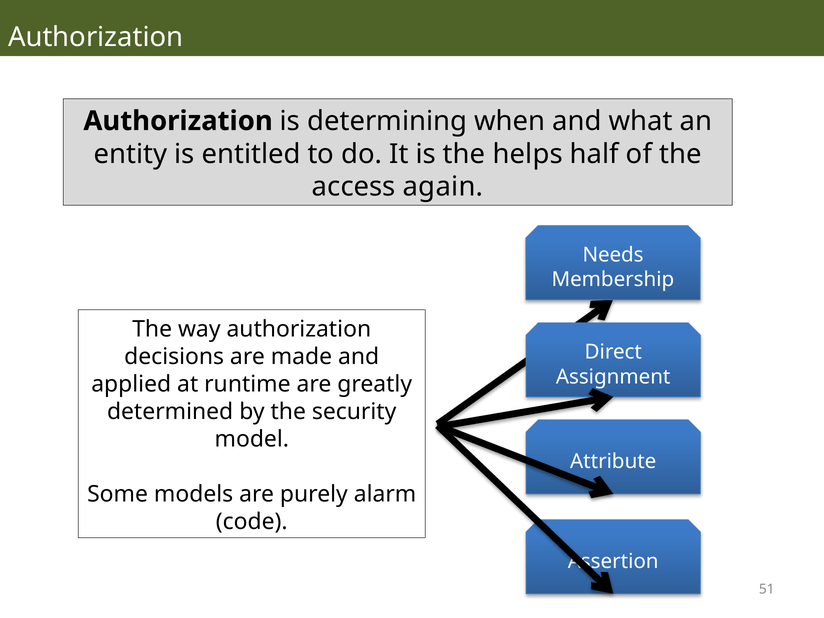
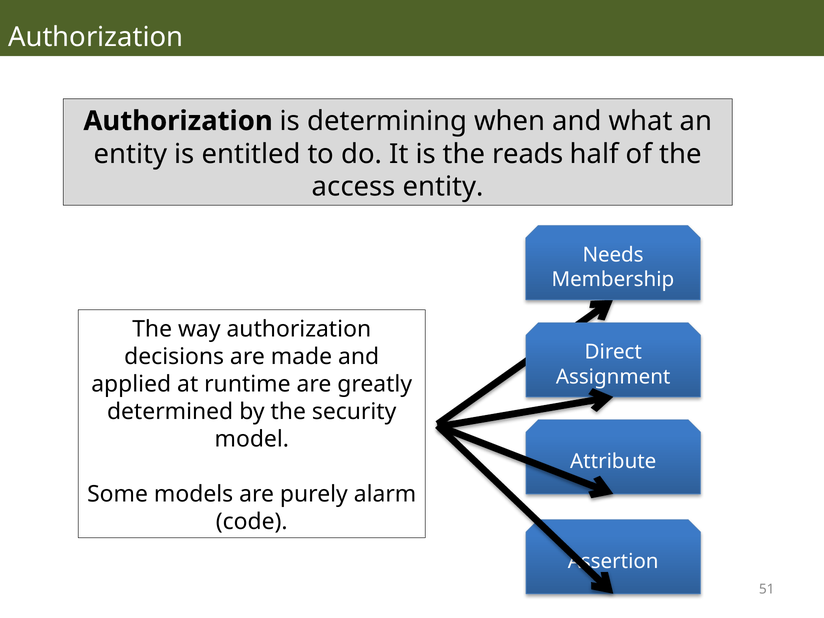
helps: helps -> reads
access again: again -> entity
